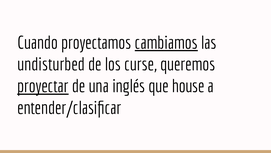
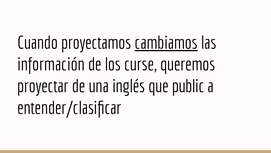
undisturbed: undisturbed -> información
proyectar underline: present -> none
house: house -> public
